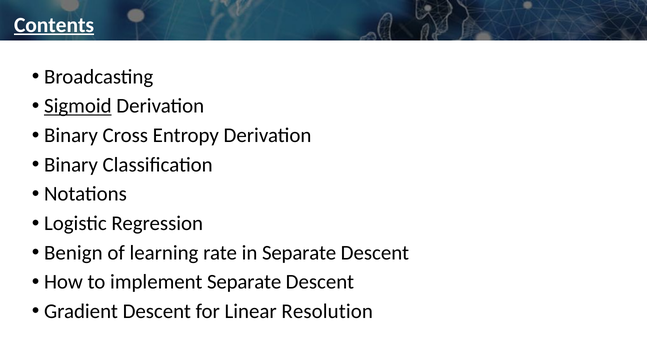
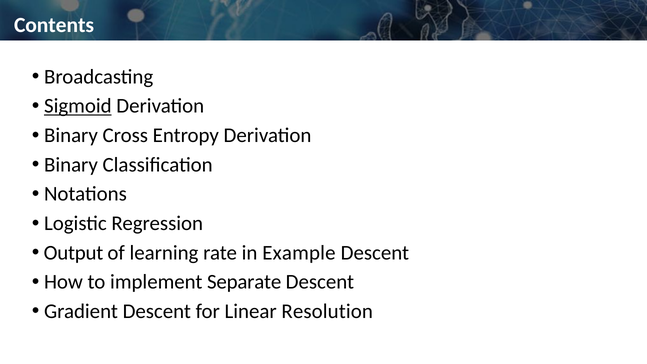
Contents underline: present -> none
Benign: Benign -> Output
in Separate: Separate -> Example
